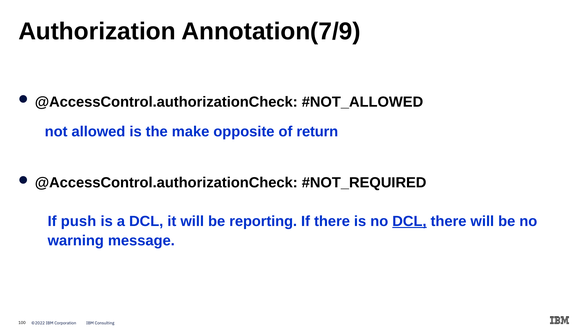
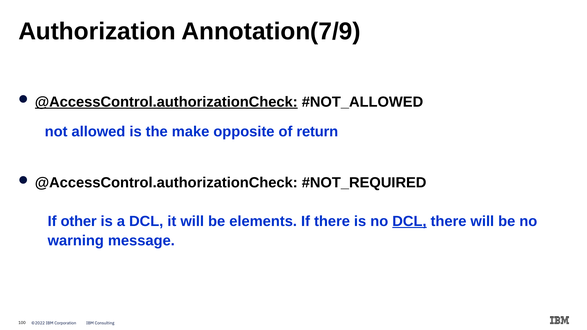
@AccessControl.authorizationCheck at (166, 102) underline: none -> present
push: push -> other
reporting: reporting -> elements
